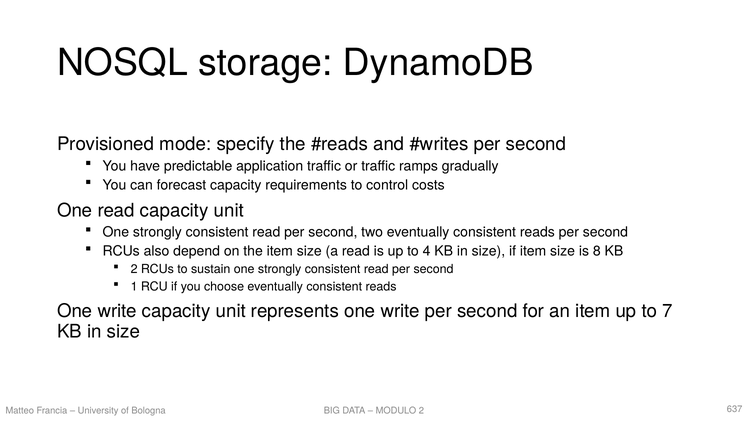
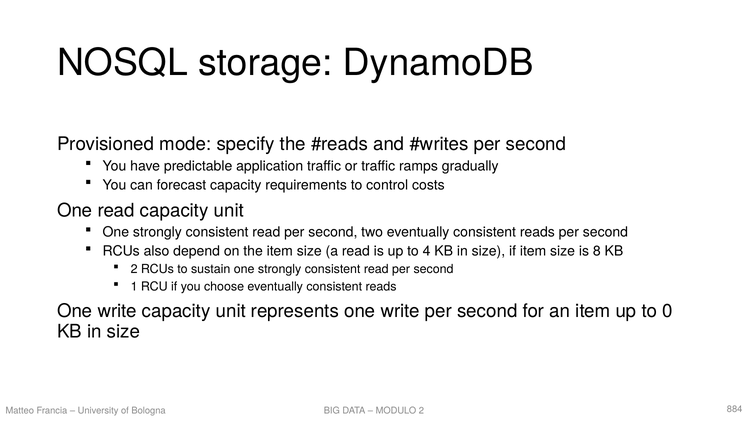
7: 7 -> 0
637: 637 -> 884
